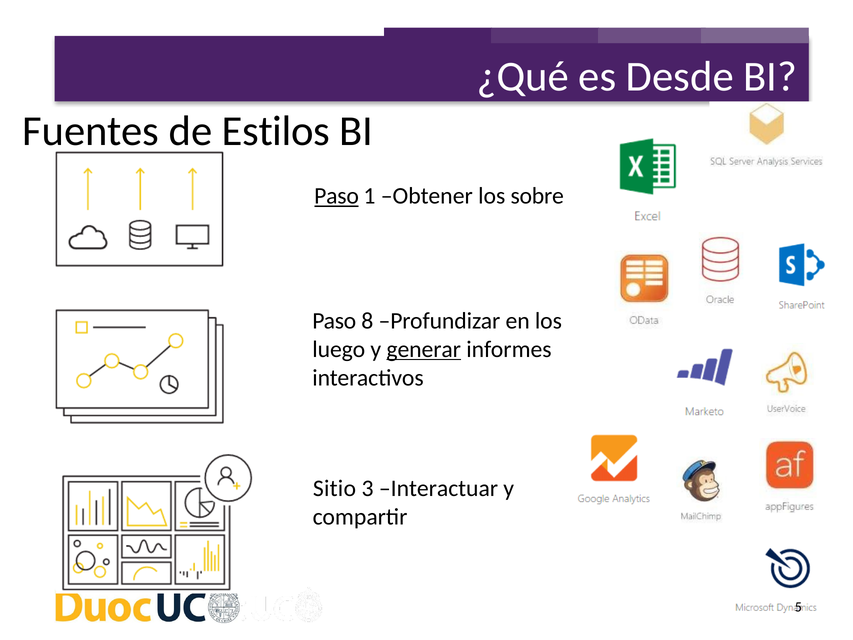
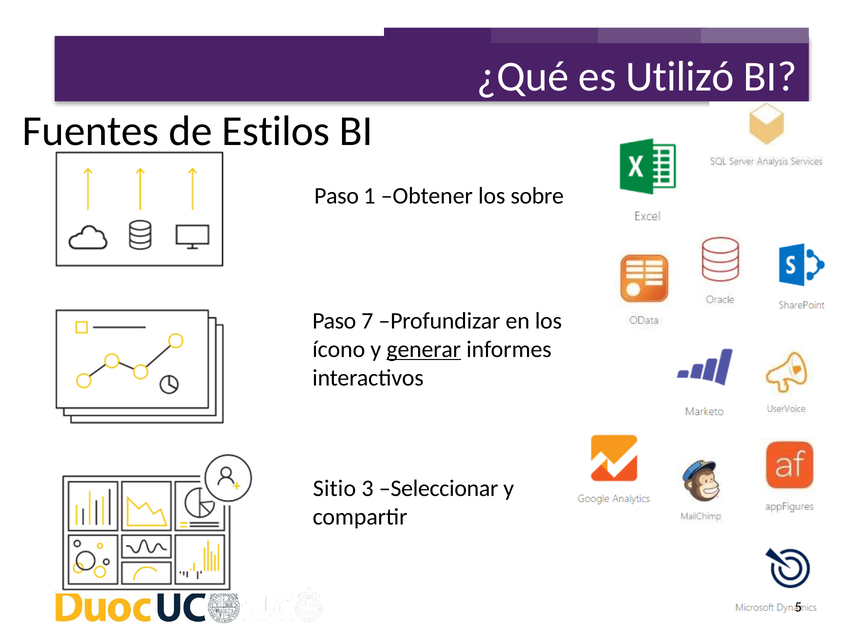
Desde: Desde -> Utilizó
Paso at (337, 196) underline: present -> none
8: 8 -> 7
luego: luego -> ícono
Interactuar: Interactuar -> Seleccionar
